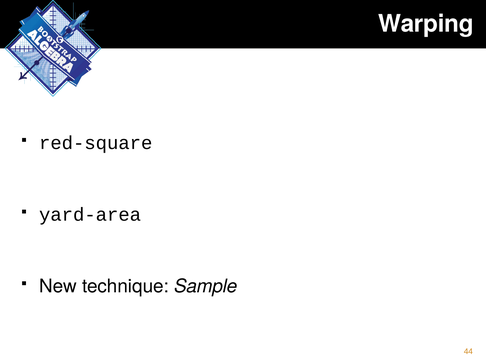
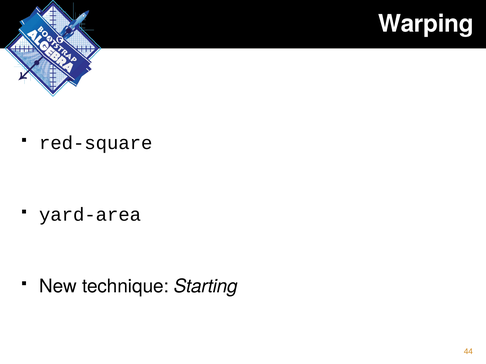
Sample: Sample -> Starting
